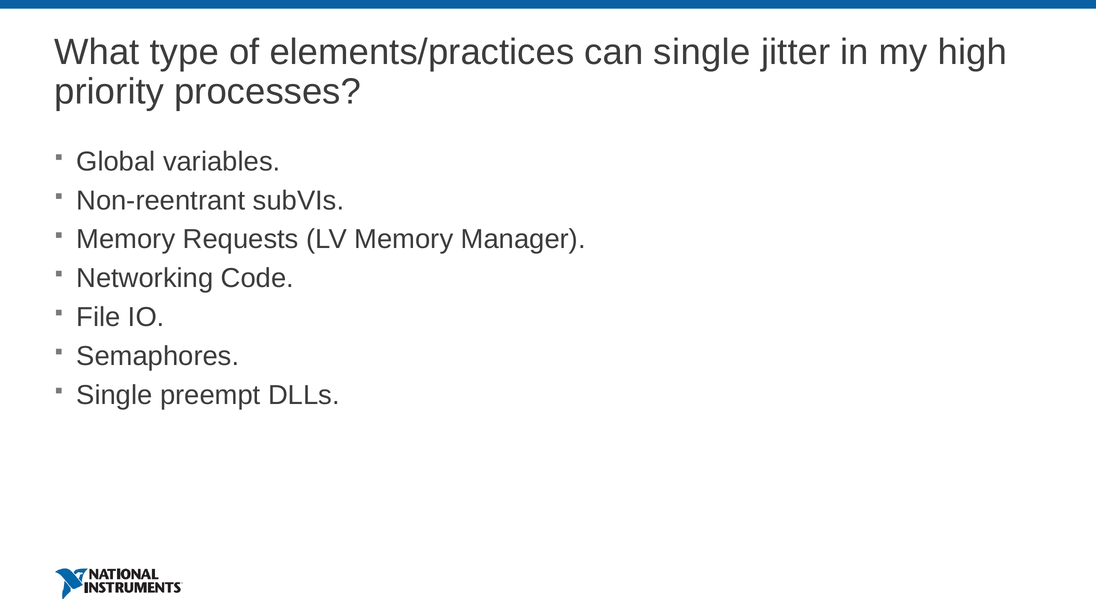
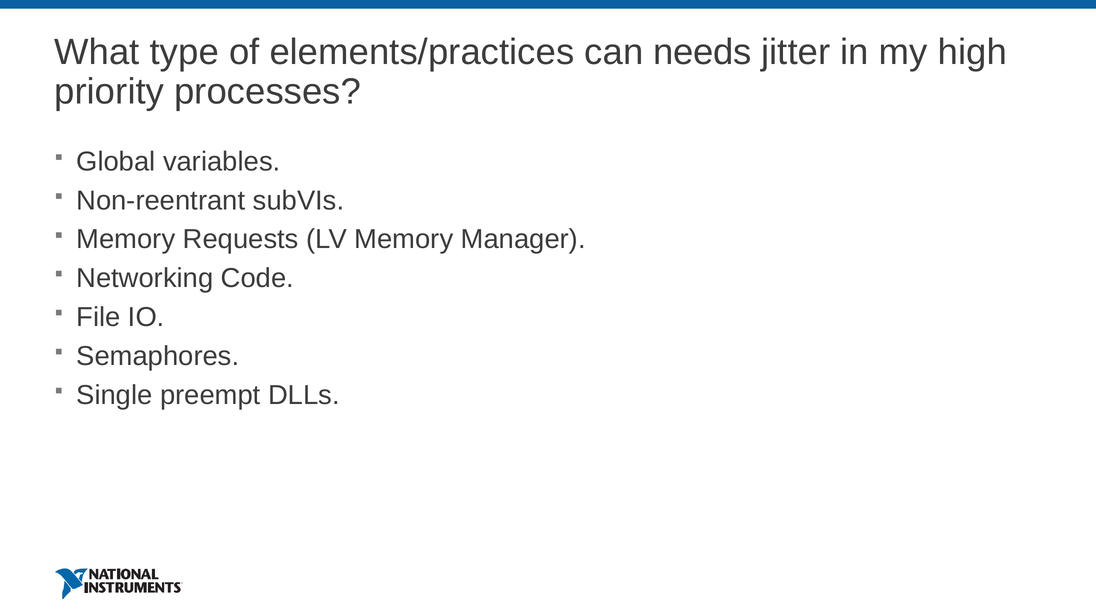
can single: single -> needs
